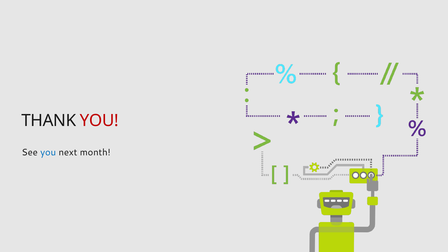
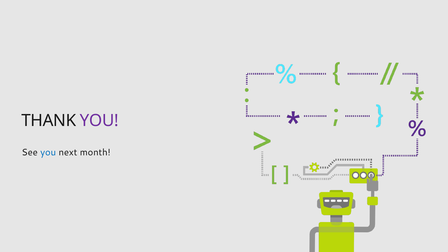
YOU at (99, 121) colour: red -> purple
